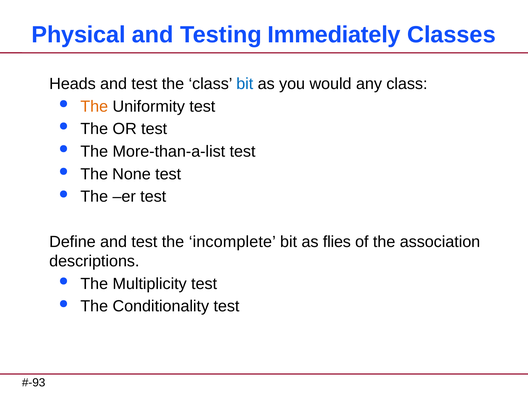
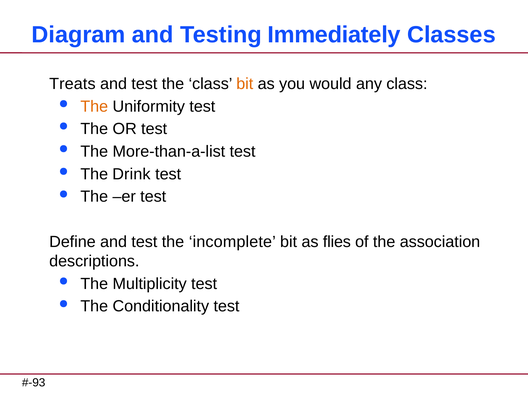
Physical: Physical -> Diagram
Heads: Heads -> Treats
bit at (245, 84) colour: blue -> orange
None: None -> Drink
